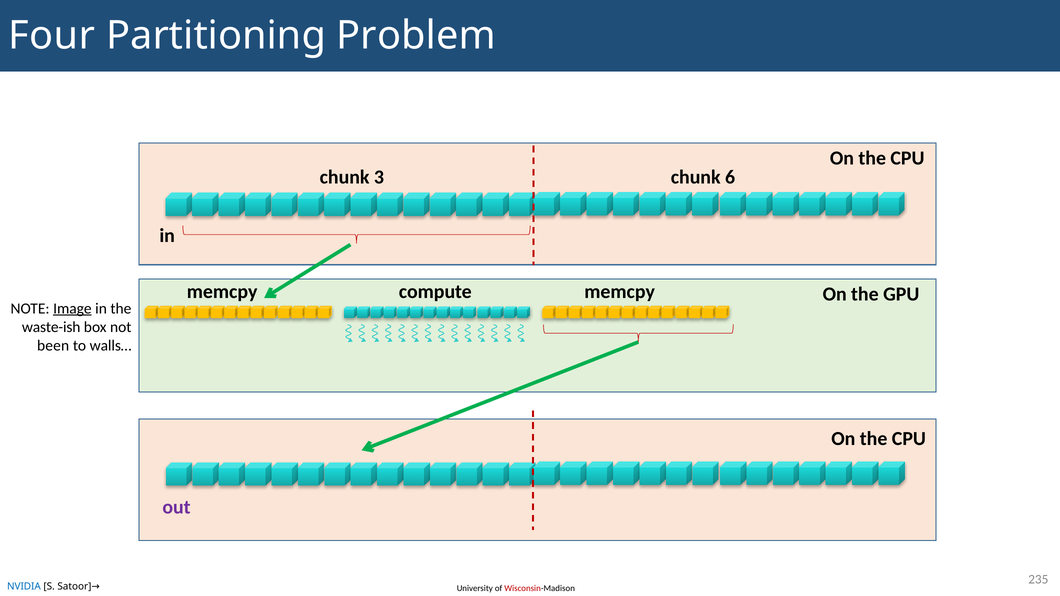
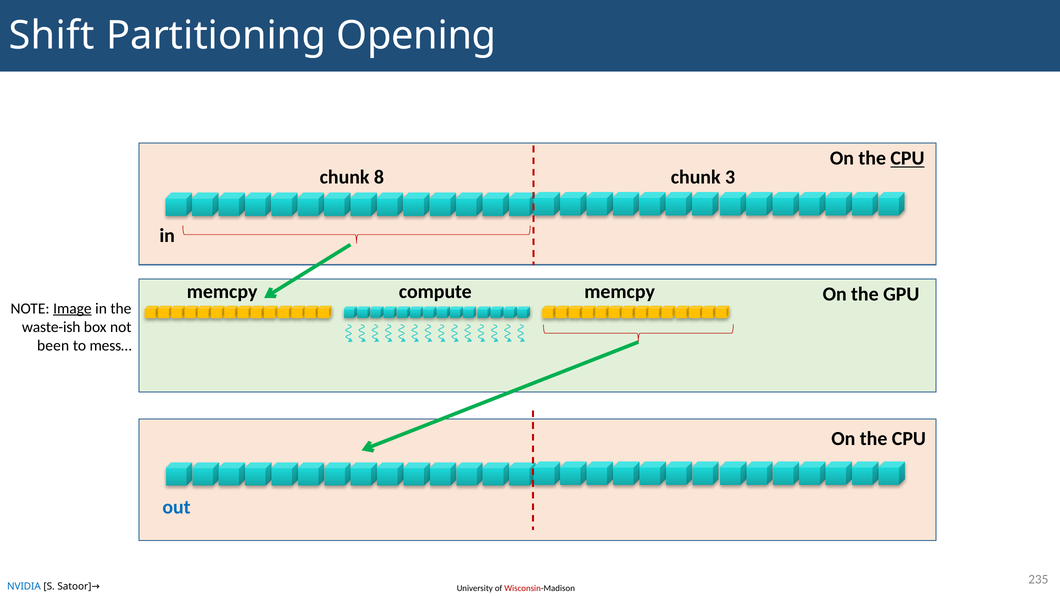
Four: Four -> Shift
Problem: Problem -> Opening
CPU at (907, 158) underline: none -> present
3: 3 -> 8
6: 6 -> 3
walls…: walls… -> mess…
out colour: purple -> blue
